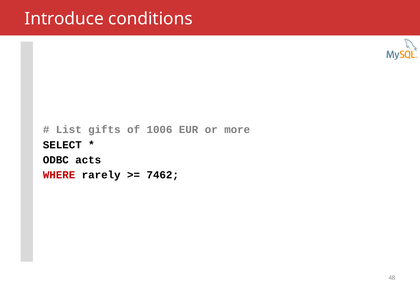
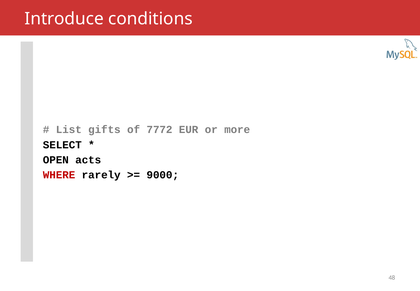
1006: 1006 -> 7772
ODBC: ODBC -> OPEN
7462: 7462 -> 9000
